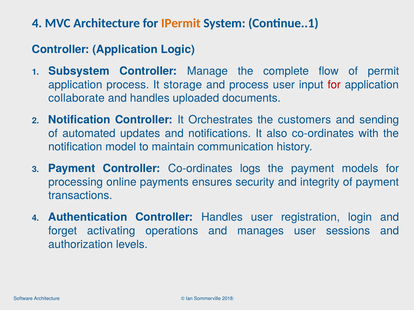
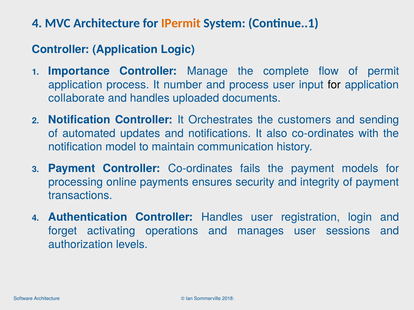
Subsystem: Subsystem -> Importance
storage: storage -> number
for at (334, 85) colour: red -> black
logs: logs -> fails
